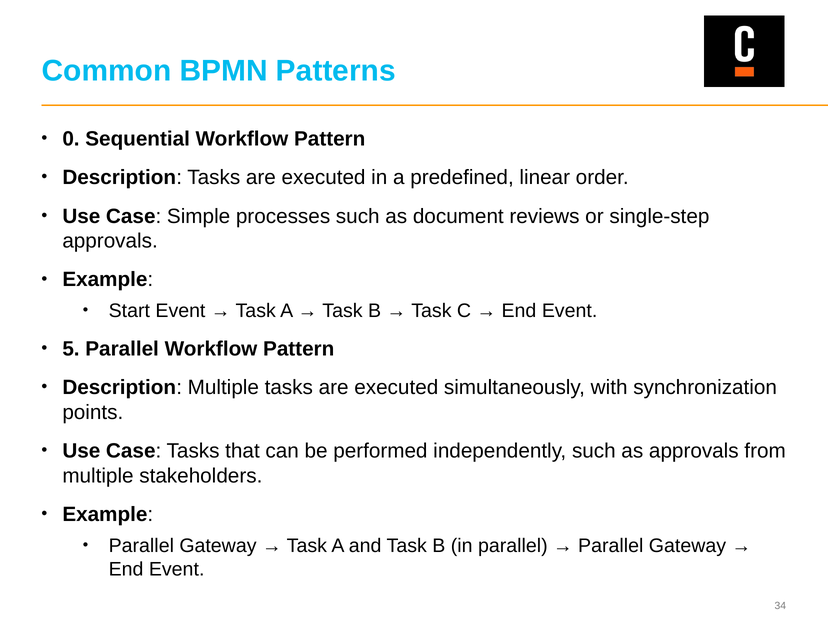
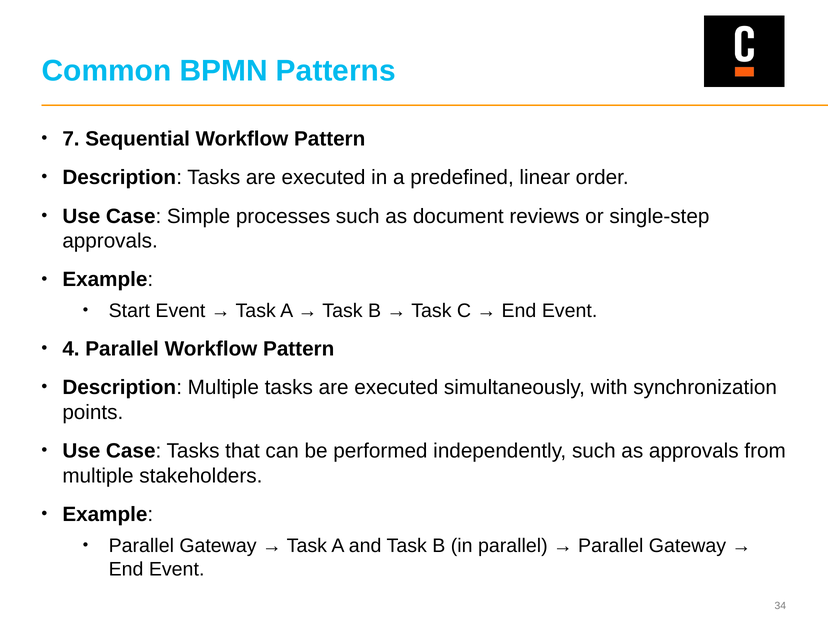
0: 0 -> 7
5: 5 -> 4
